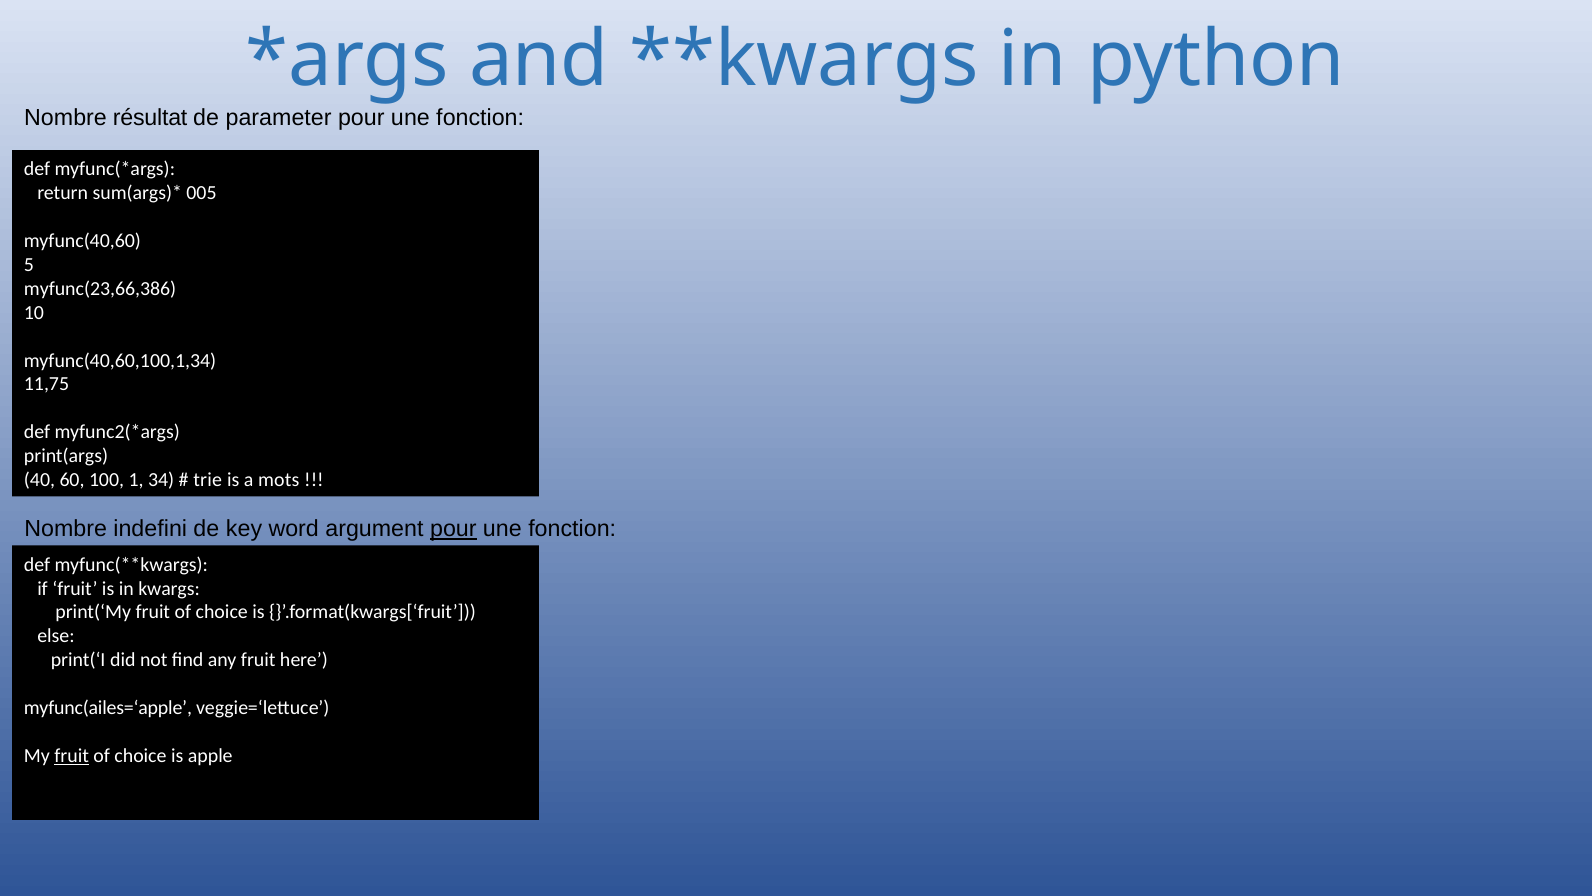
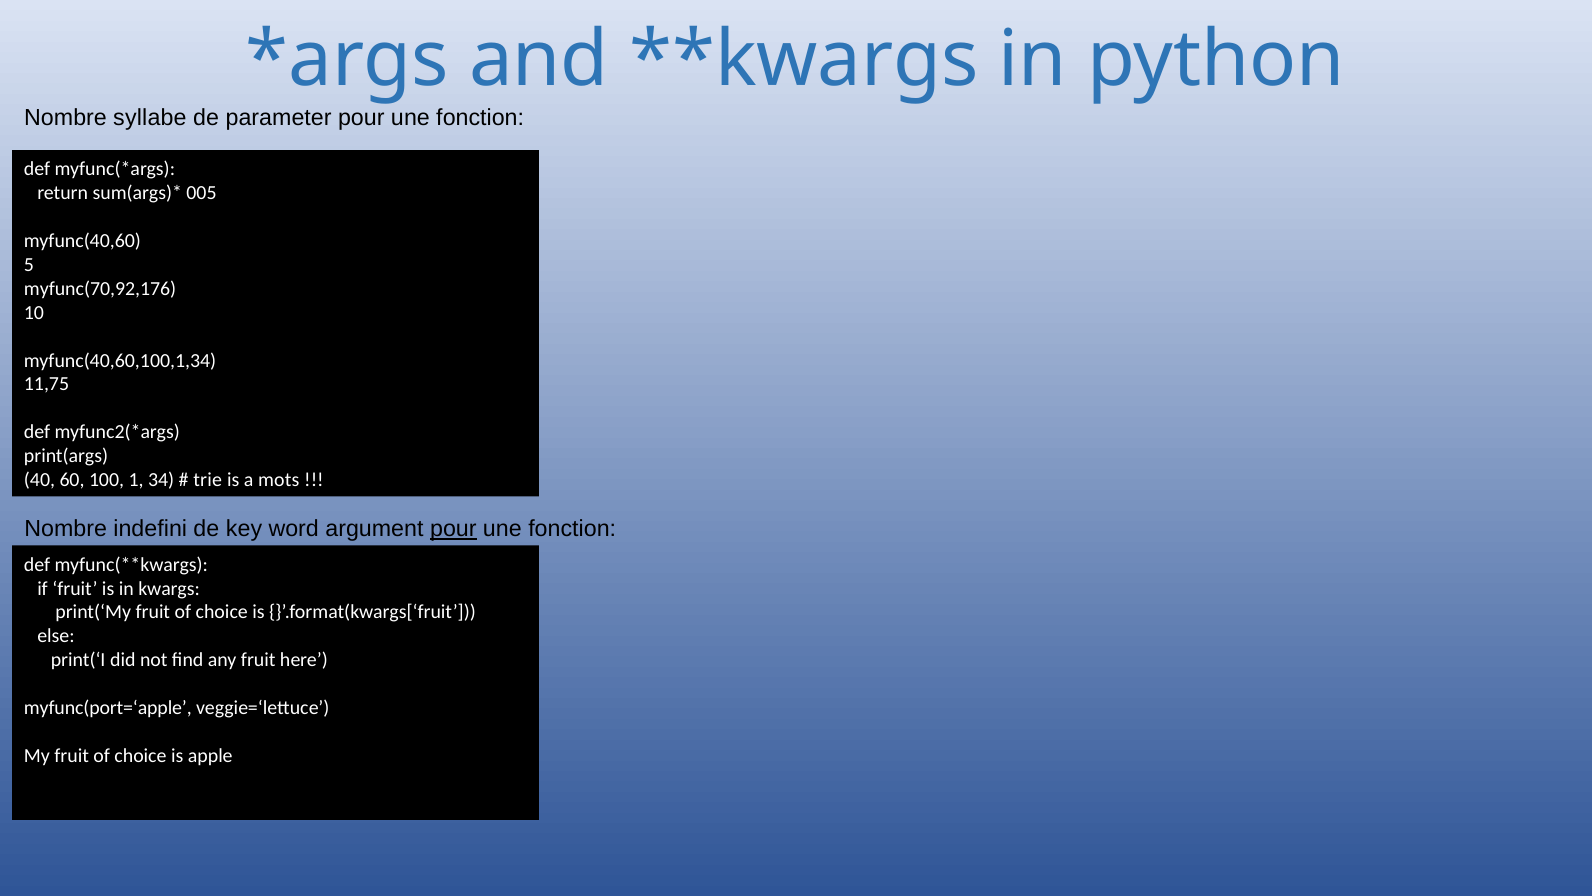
résultat: résultat -> syllabe
myfunc(23,66,386: myfunc(23,66,386 -> myfunc(70,92,176
myfunc(ailes=‘apple: myfunc(ailes=‘apple -> myfunc(port=‘apple
fruit at (72, 755) underline: present -> none
